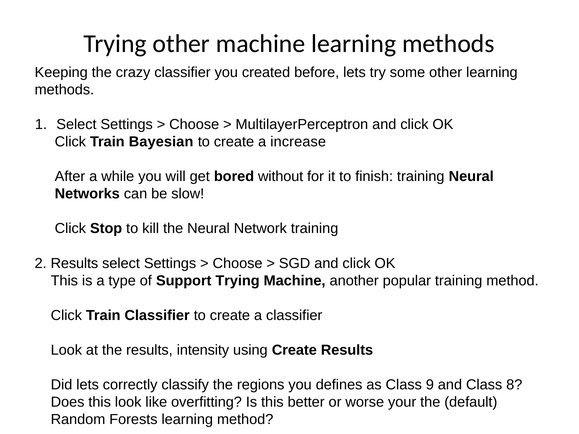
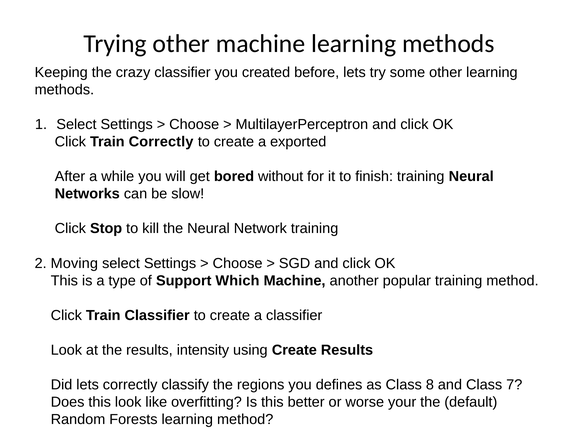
Train Bayesian: Bayesian -> Correctly
increase: increase -> exported
2 Results: Results -> Moving
Support Trying: Trying -> Which
9: 9 -> 8
8: 8 -> 7
